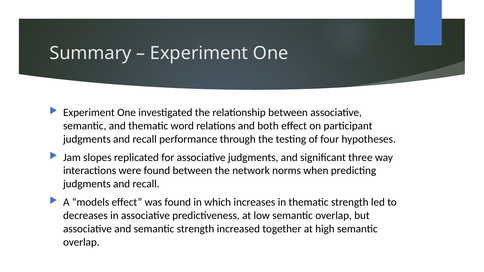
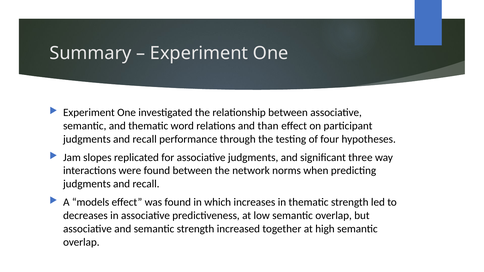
both: both -> than
